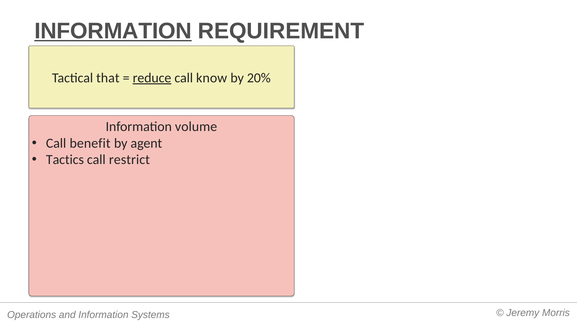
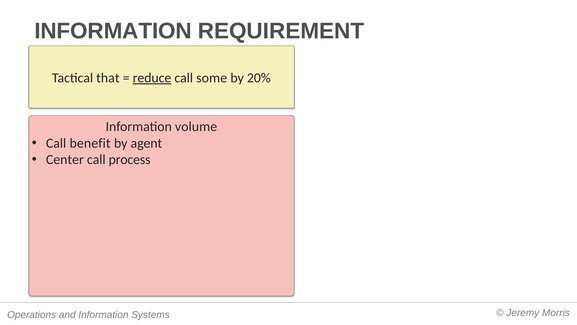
INFORMATION at (113, 31) underline: present -> none
know: know -> some
Tactics: Tactics -> Center
restrict: restrict -> process
